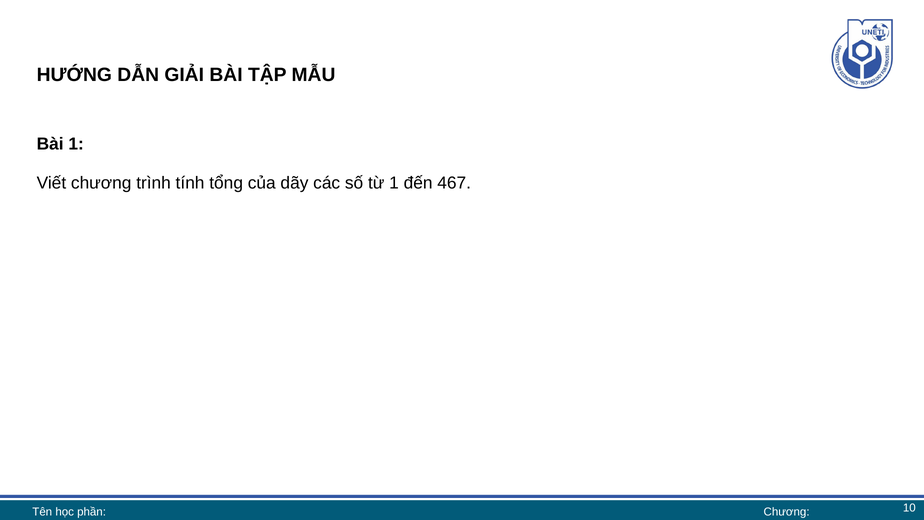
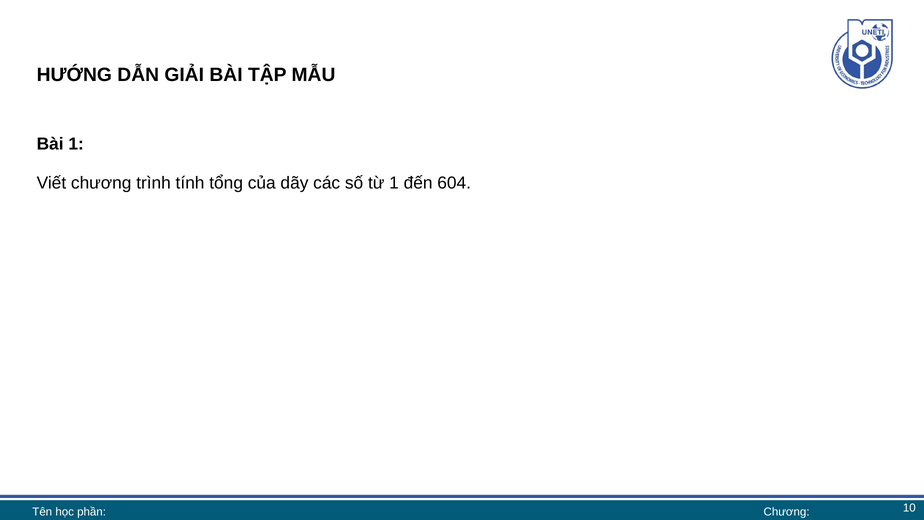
467: 467 -> 604
